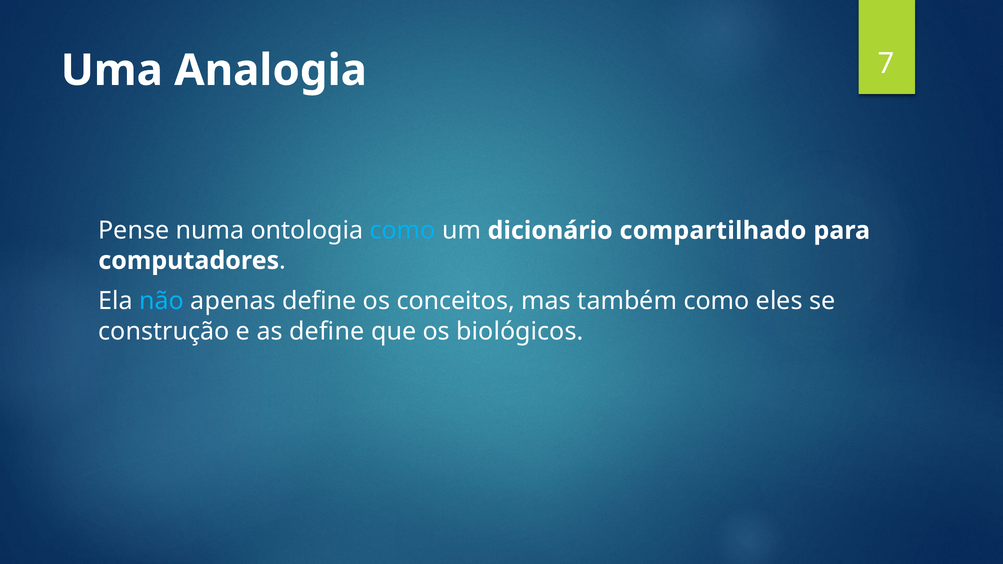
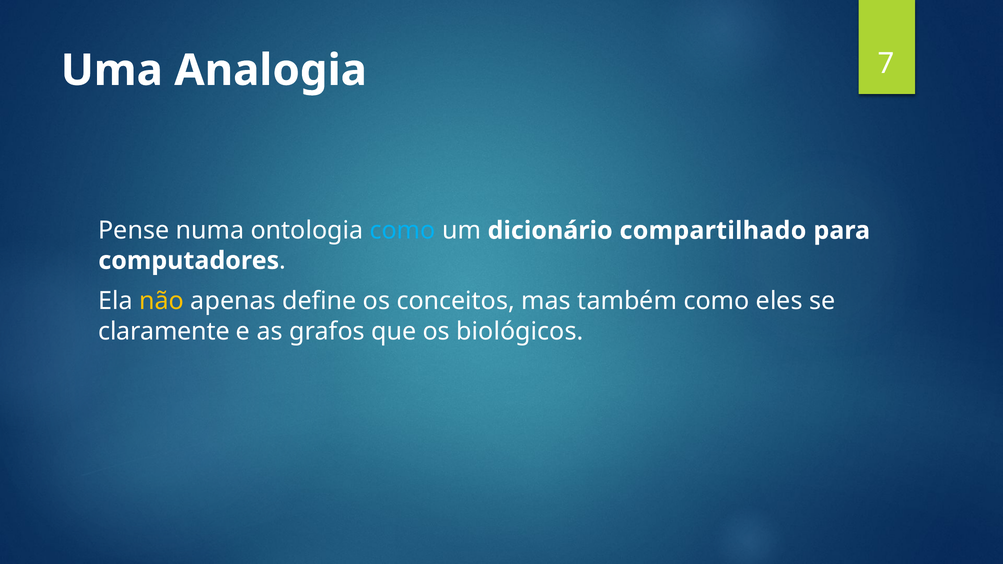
não colour: light blue -> yellow
construção: construção -> claramente
as define: define -> grafos
